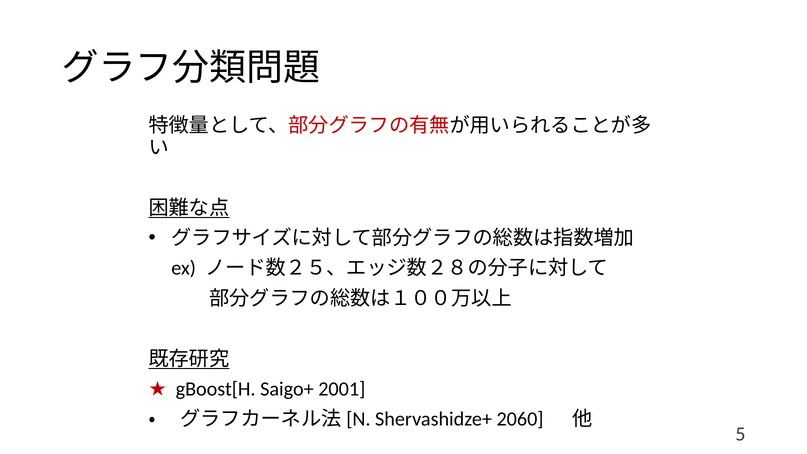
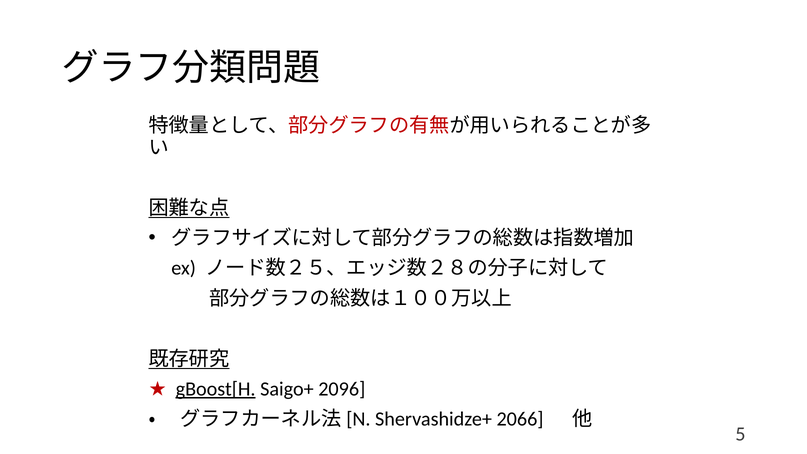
gBoost[H underline: none -> present
2001: 2001 -> 2096
2060: 2060 -> 2066
